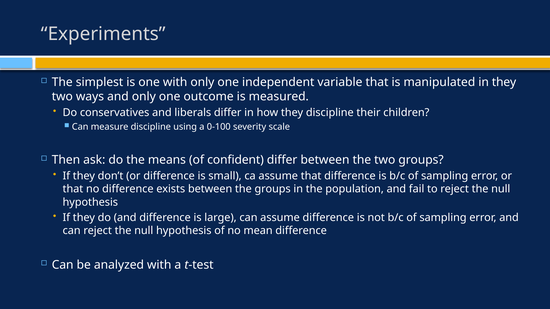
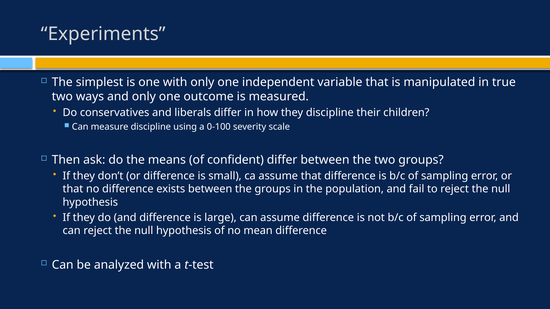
in they: they -> true
